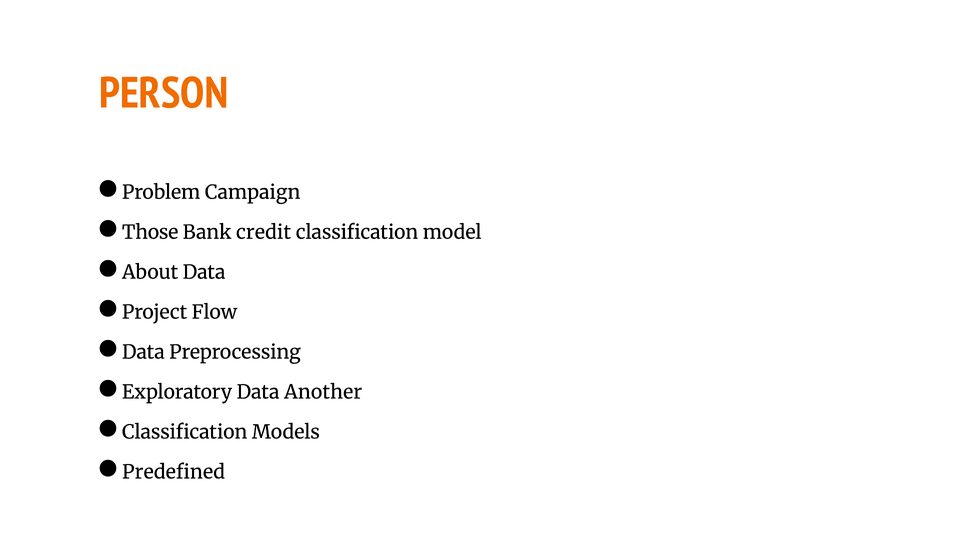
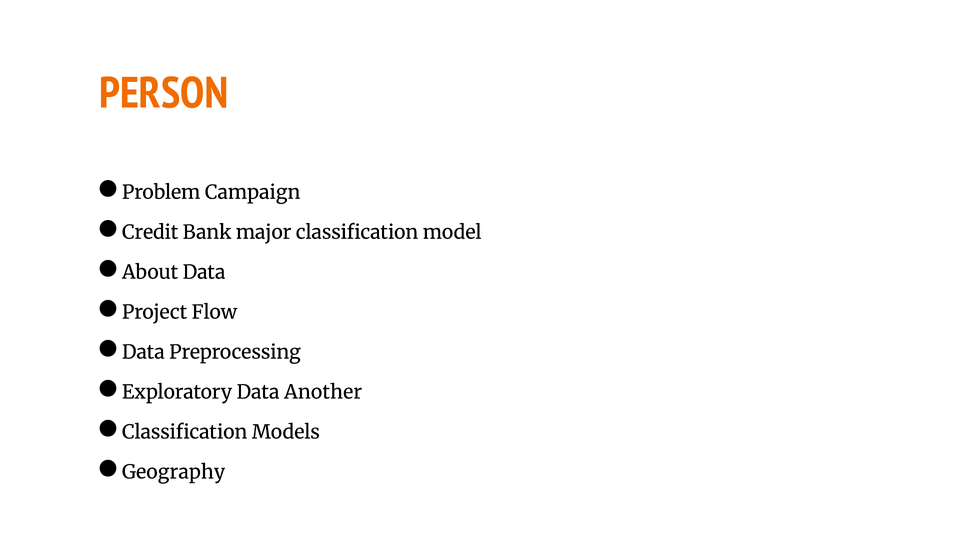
Those: Those -> Credit
credit: credit -> major
Predefined: Predefined -> Geography
